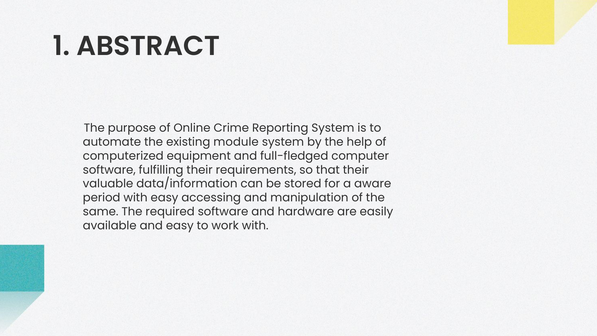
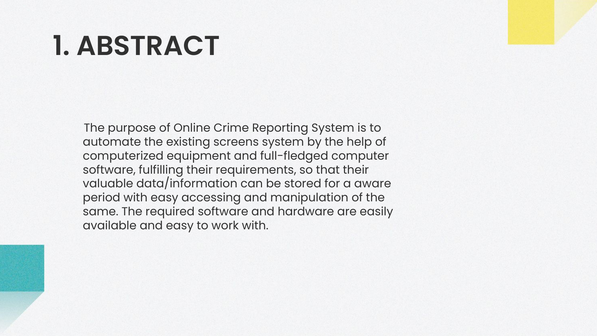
module: module -> screens
